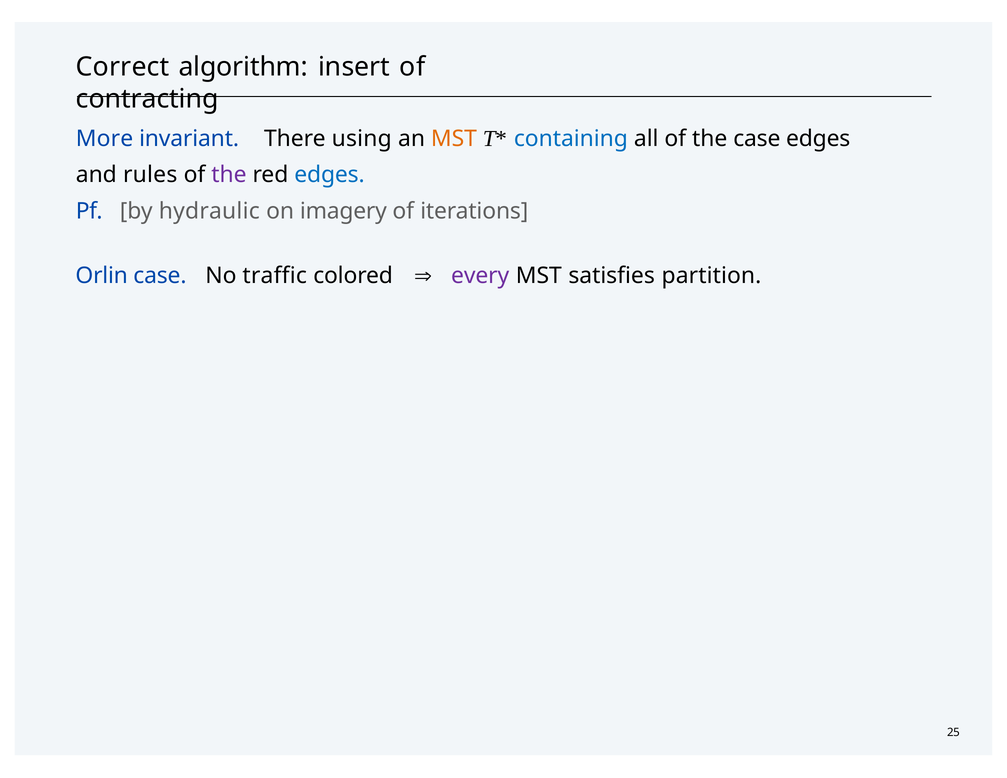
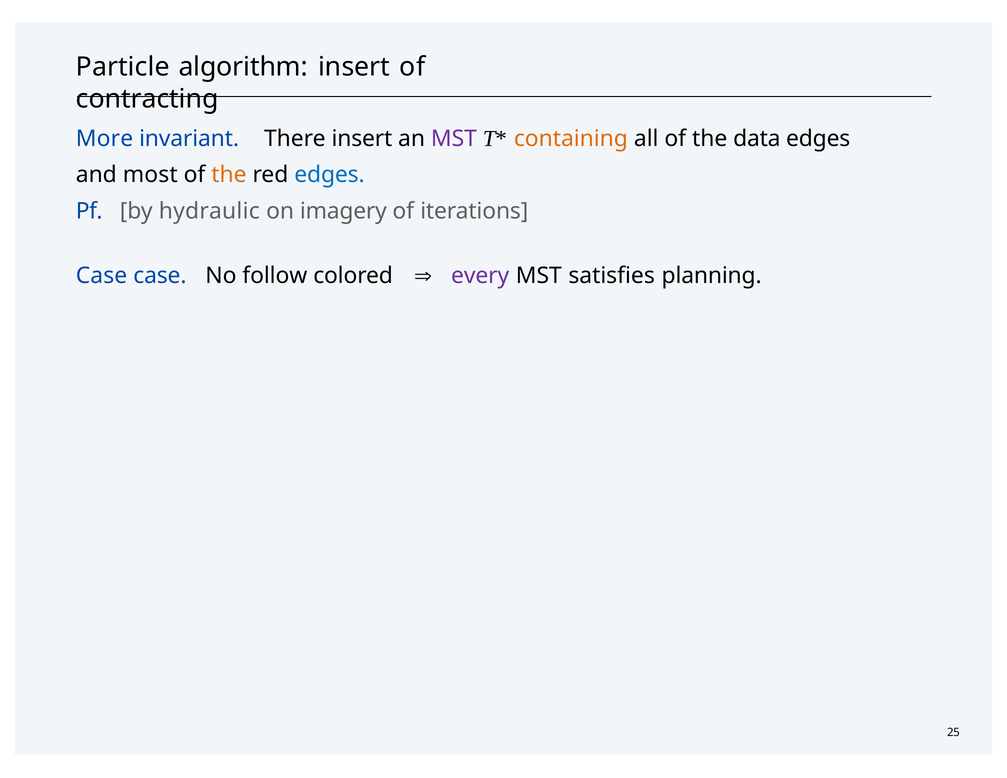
Correct: Correct -> Particle
There using: using -> insert
MST at (454, 139) colour: orange -> purple
containing colour: blue -> orange
the case: case -> data
rules: rules -> most
the at (229, 175) colour: purple -> orange
Orlin at (102, 276): Orlin -> Case
traffic: traffic -> follow
partition: partition -> planning
